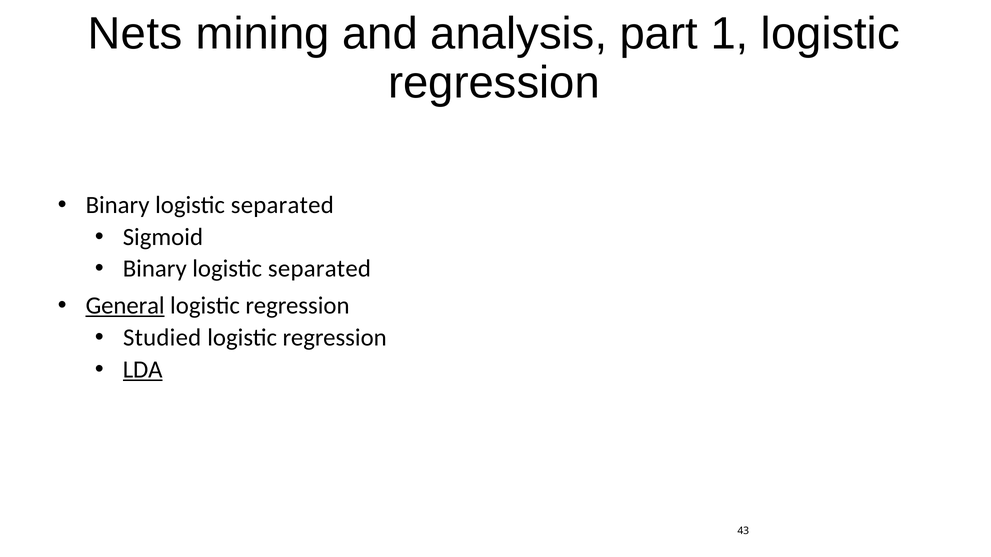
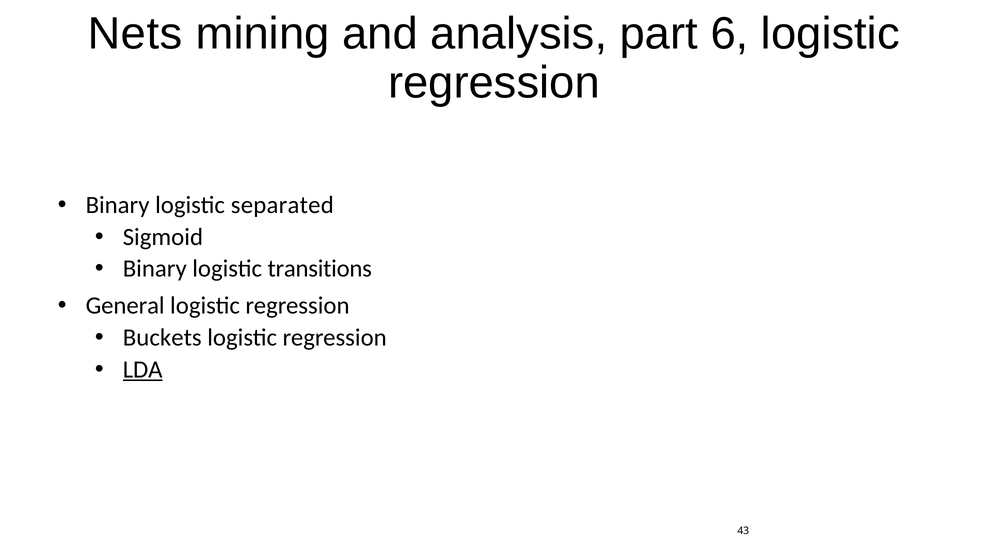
1: 1 -> 6
separated at (319, 269): separated -> transitions
General underline: present -> none
Studied: Studied -> Buckets
